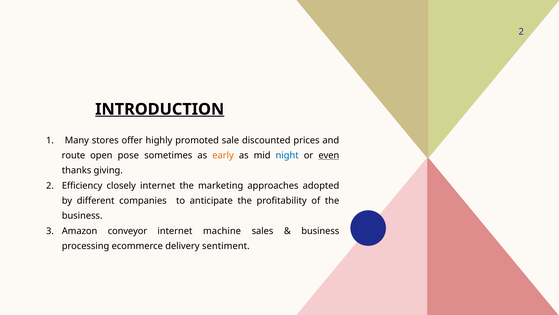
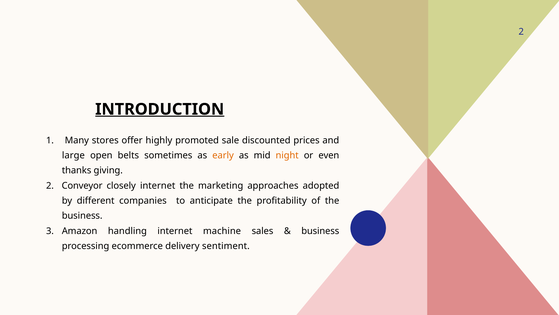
route: route -> large
pose: pose -> belts
night colour: blue -> orange
even underline: present -> none
Efficiency: Efficiency -> Conveyor
conveyor: conveyor -> handling
